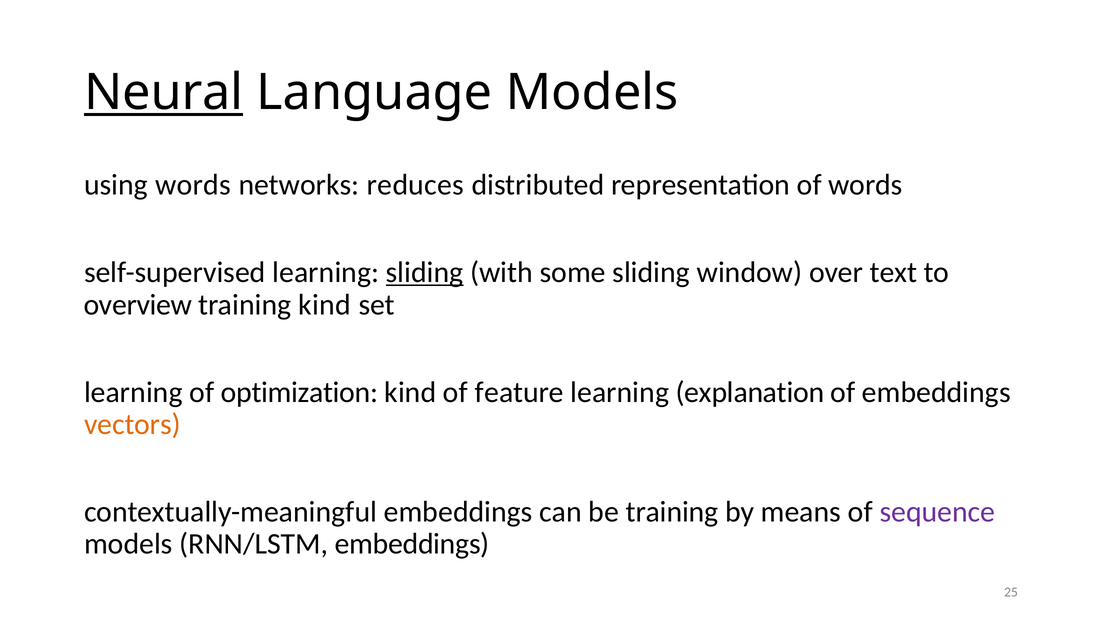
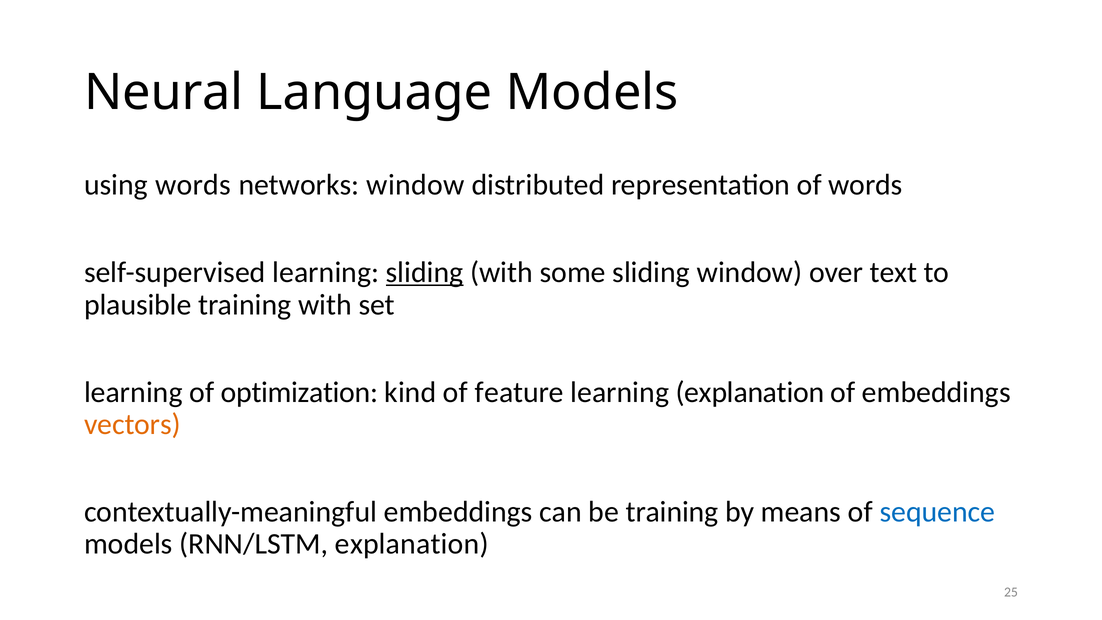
Neural underline: present -> none
networks reduces: reduces -> window
overview: overview -> plausible
training kind: kind -> with
sequence colour: purple -> blue
RNN/LSTM embeddings: embeddings -> explanation
